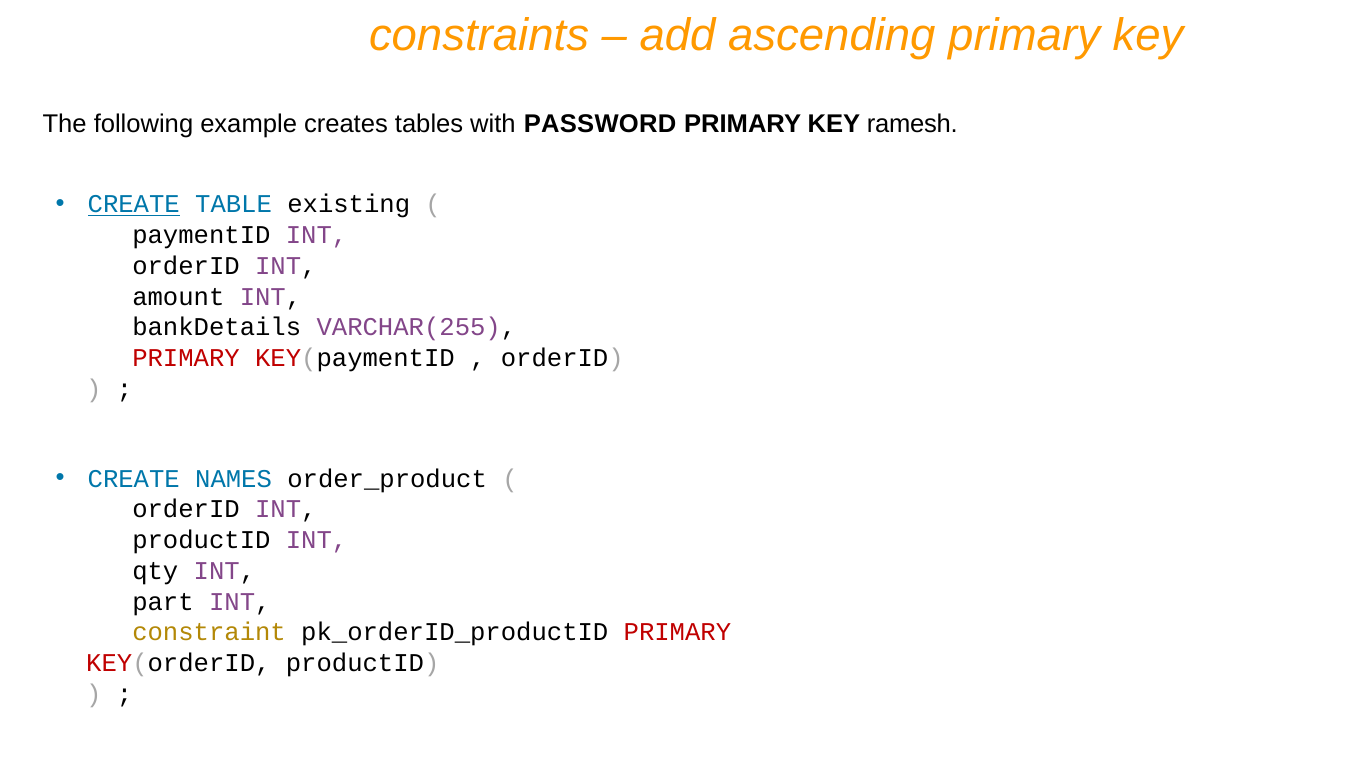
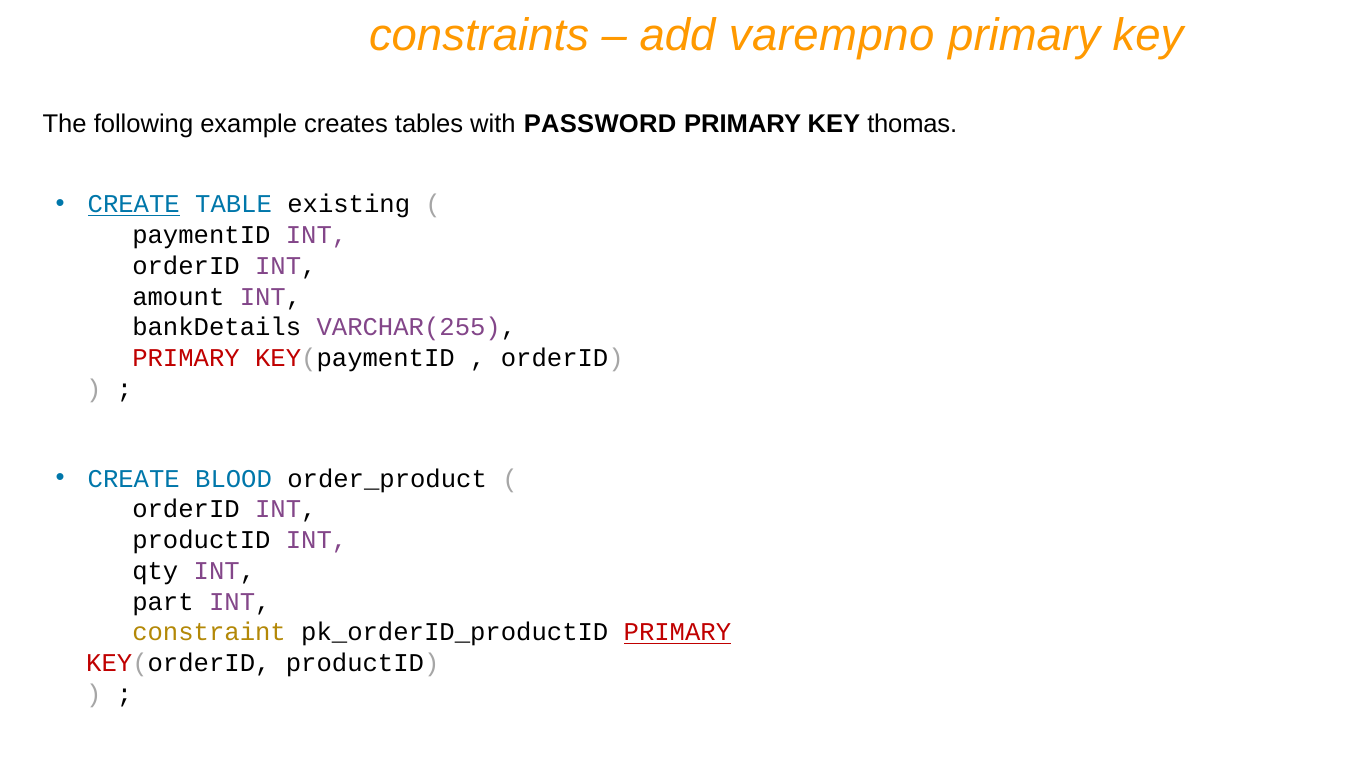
ascending: ascending -> varempno
ramesh: ramesh -> thomas
NAMES: NAMES -> BLOOD
PRIMARY at (677, 632) underline: none -> present
